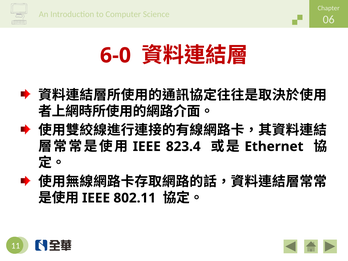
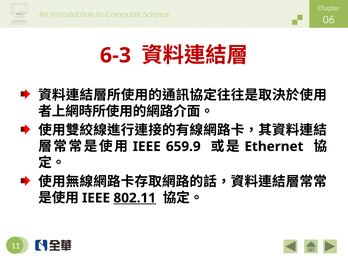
6-0: 6-0 -> 6-3
823.4: 823.4 -> 659.9
802.11 underline: none -> present
